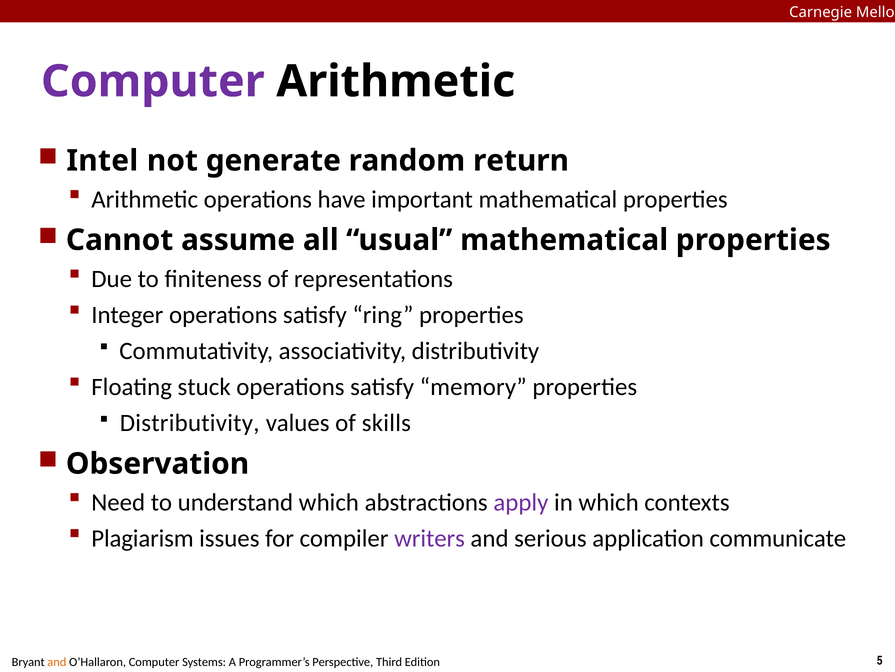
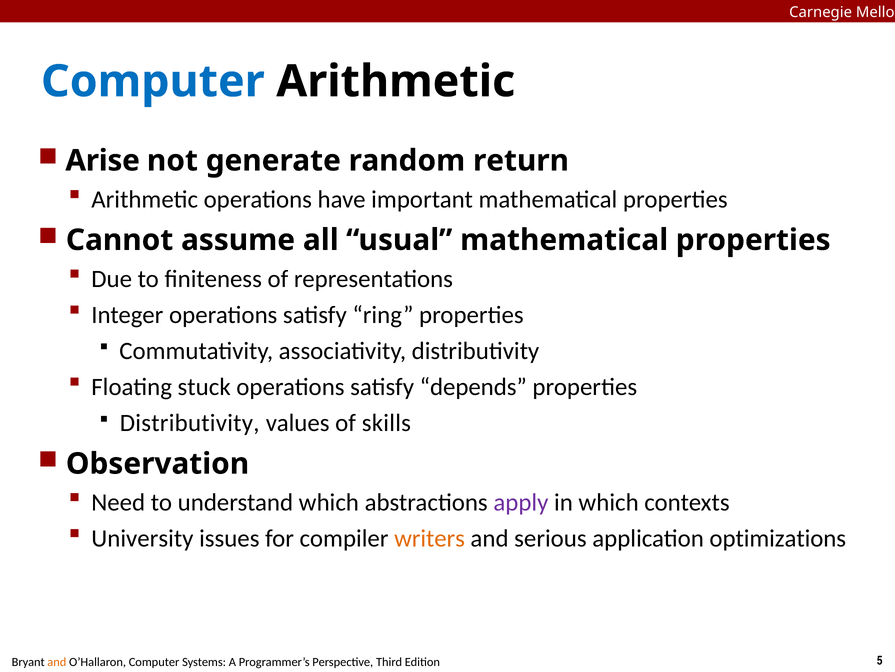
Computer at (153, 81) colour: purple -> blue
Intel: Intel -> Arise
memory: memory -> depends
Plagiarism: Plagiarism -> University
writers colour: purple -> orange
communicate: communicate -> optimizations
